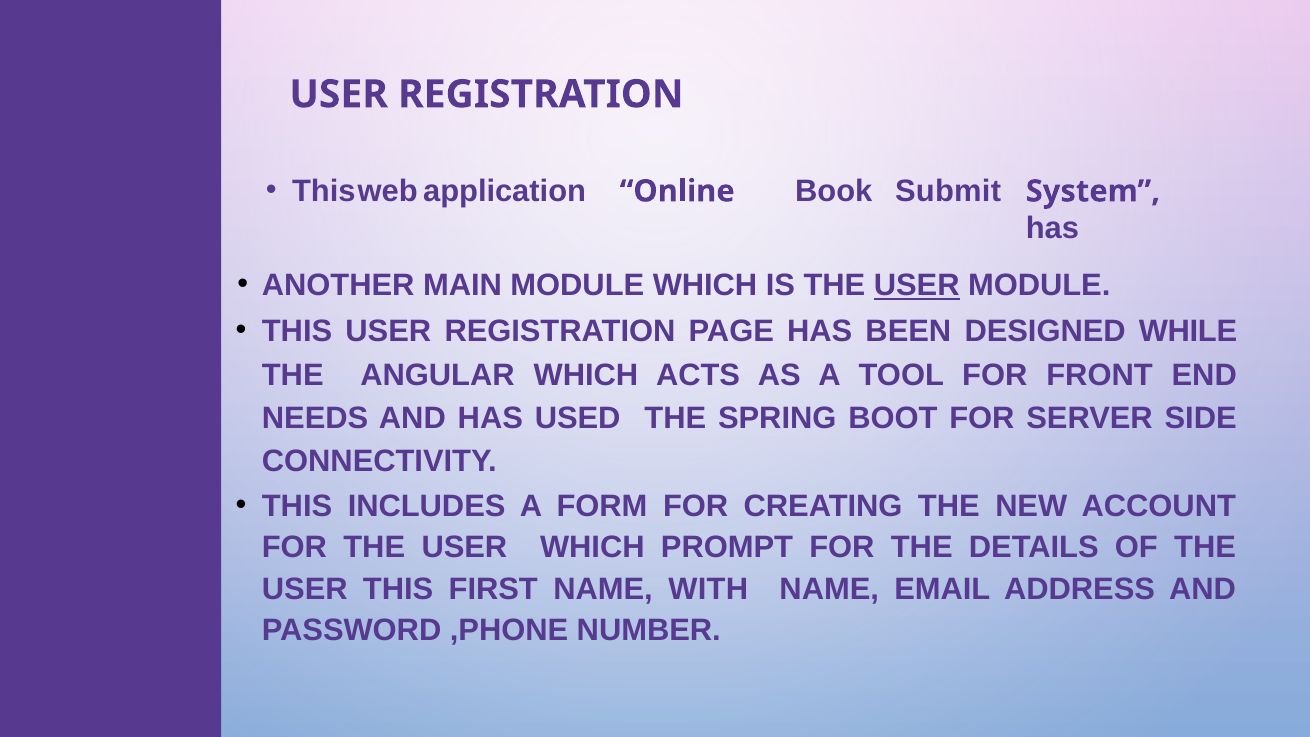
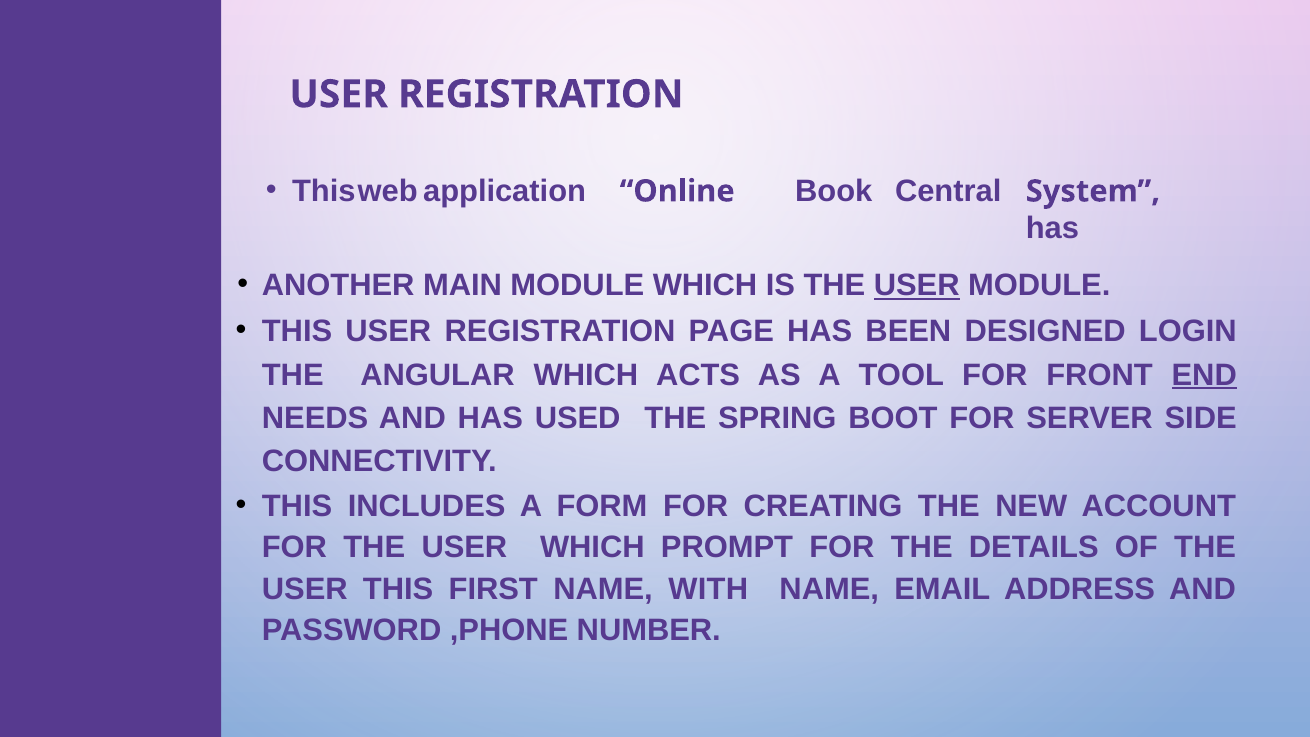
Submit: Submit -> Central
WHILE: WHILE -> LOGIN
END underline: none -> present
